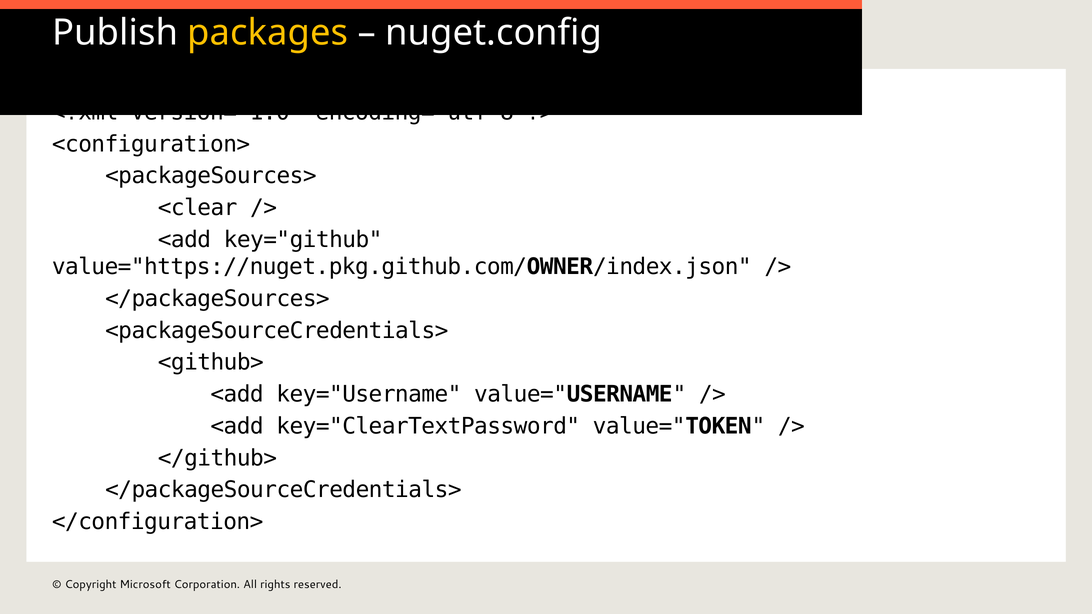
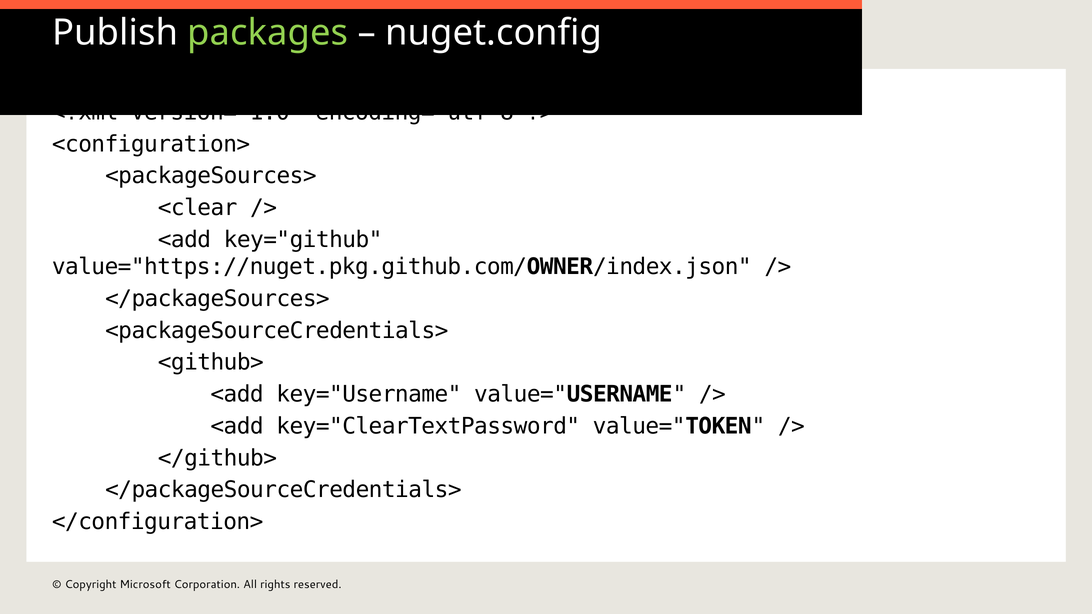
packages colour: yellow -> light green
